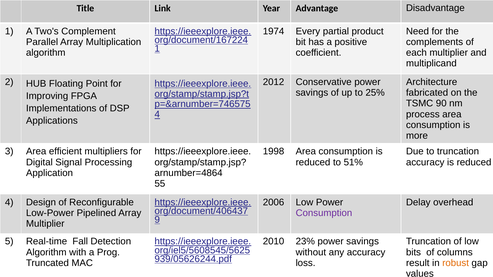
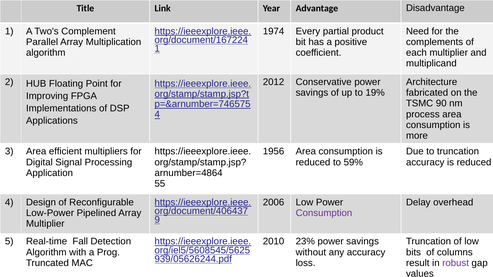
25%: 25% -> 19%
1998: 1998 -> 1956
51%: 51% -> 59%
robust colour: orange -> purple
